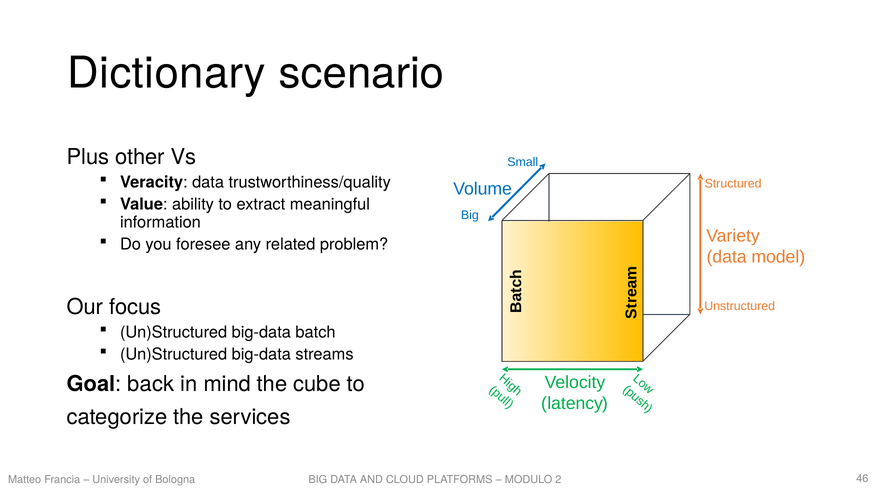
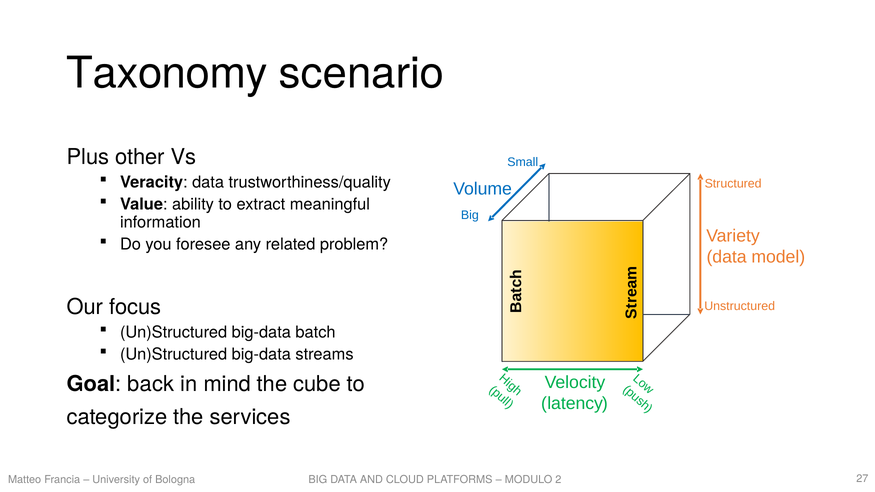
Dictionary: Dictionary -> Taxonomy
46: 46 -> 27
